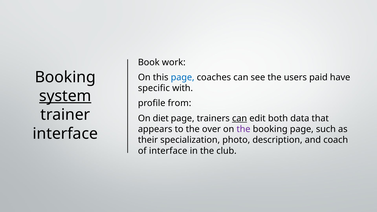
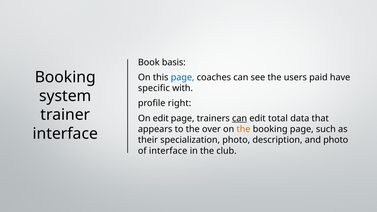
work: work -> basis
system underline: present -> none
from: from -> right
On diet: diet -> edit
both: both -> total
the at (243, 129) colour: purple -> orange
and coach: coach -> photo
